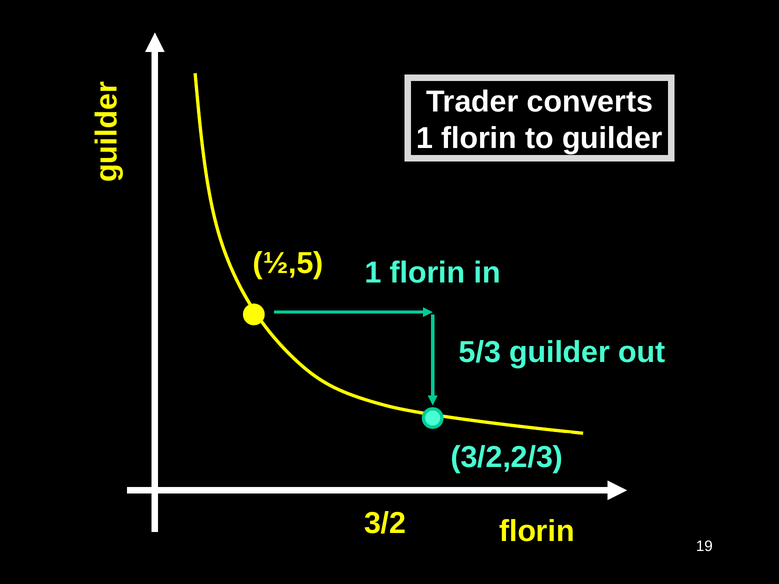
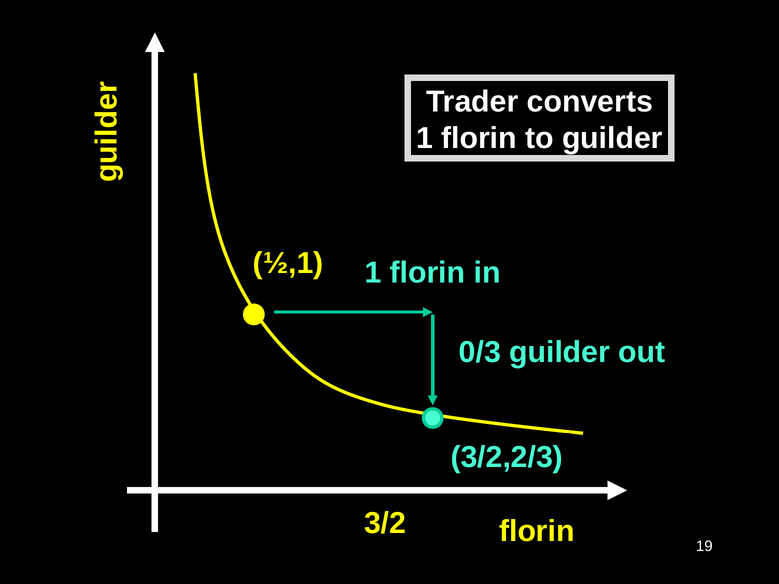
½,5: ½,5 -> ½,1
5/3: 5/3 -> 0/3
